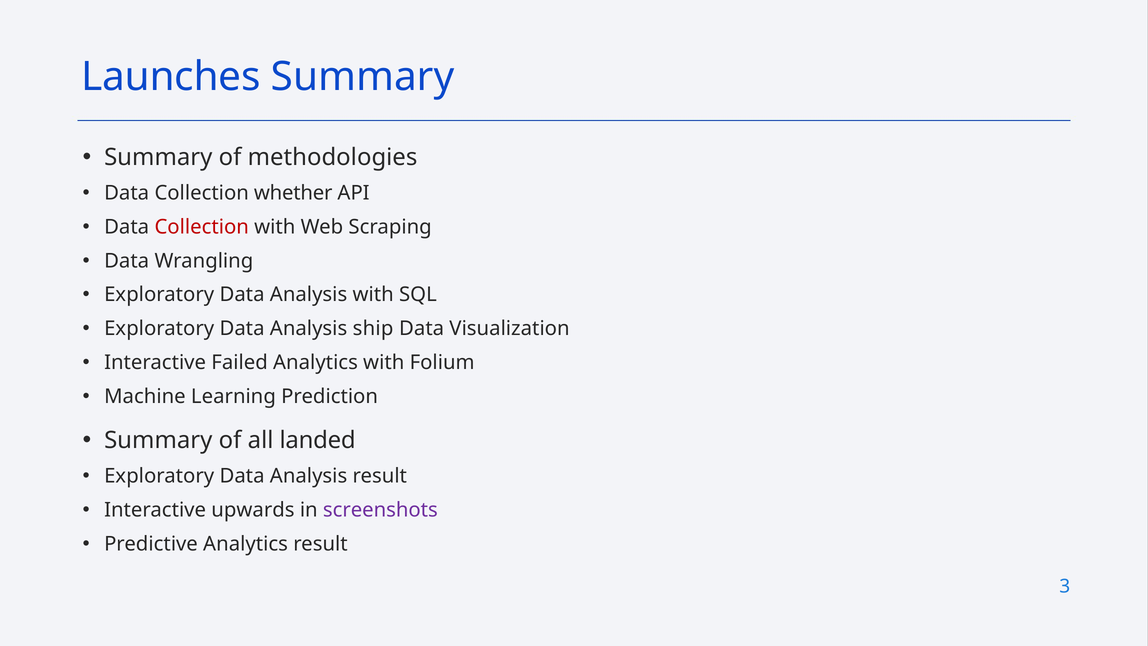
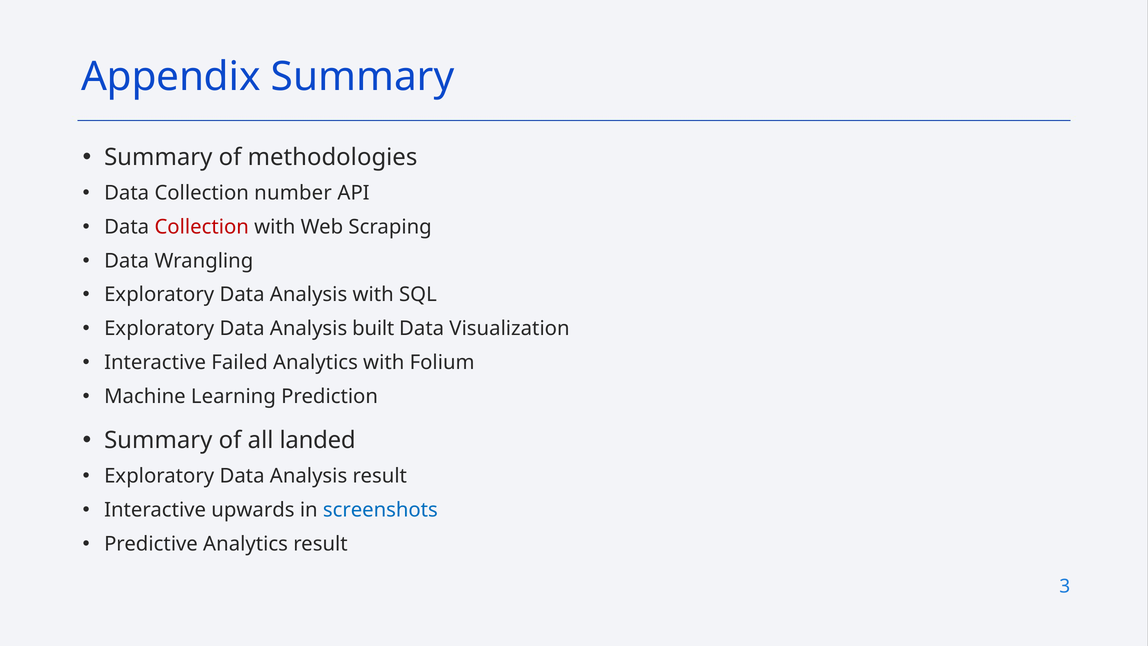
Launches: Launches -> Appendix
whether: whether -> number
ship: ship -> built
screenshots colour: purple -> blue
